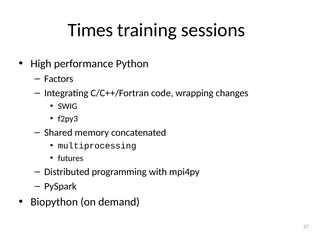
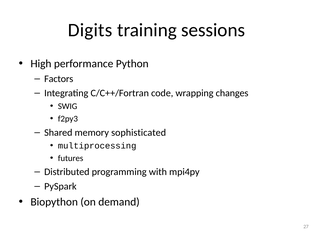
Times: Times -> Digits
concatenated: concatenated -> sophisticated
